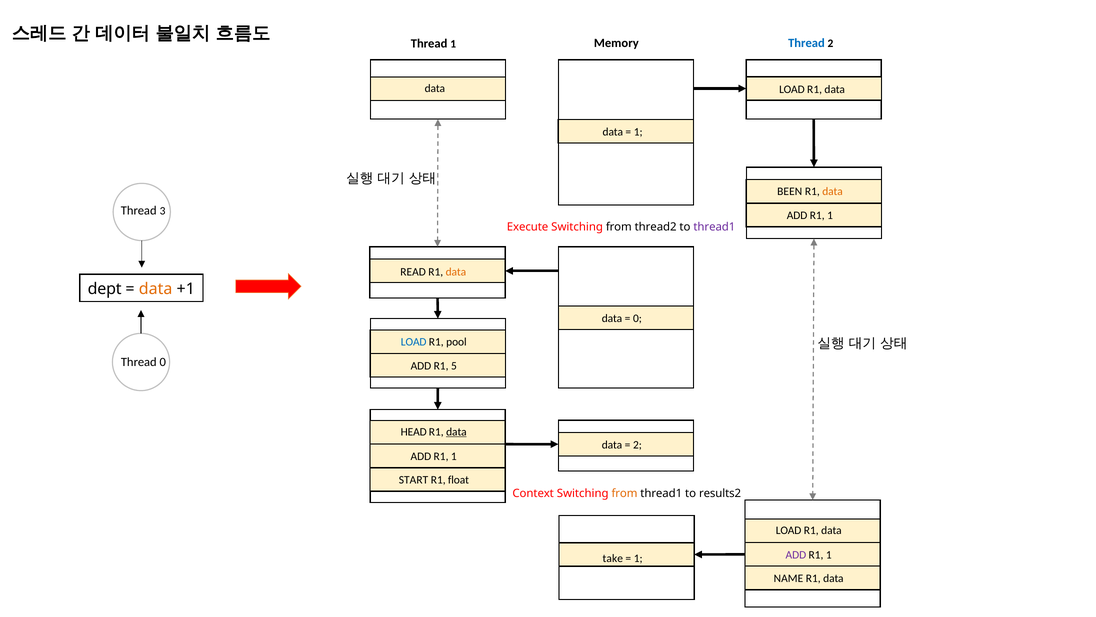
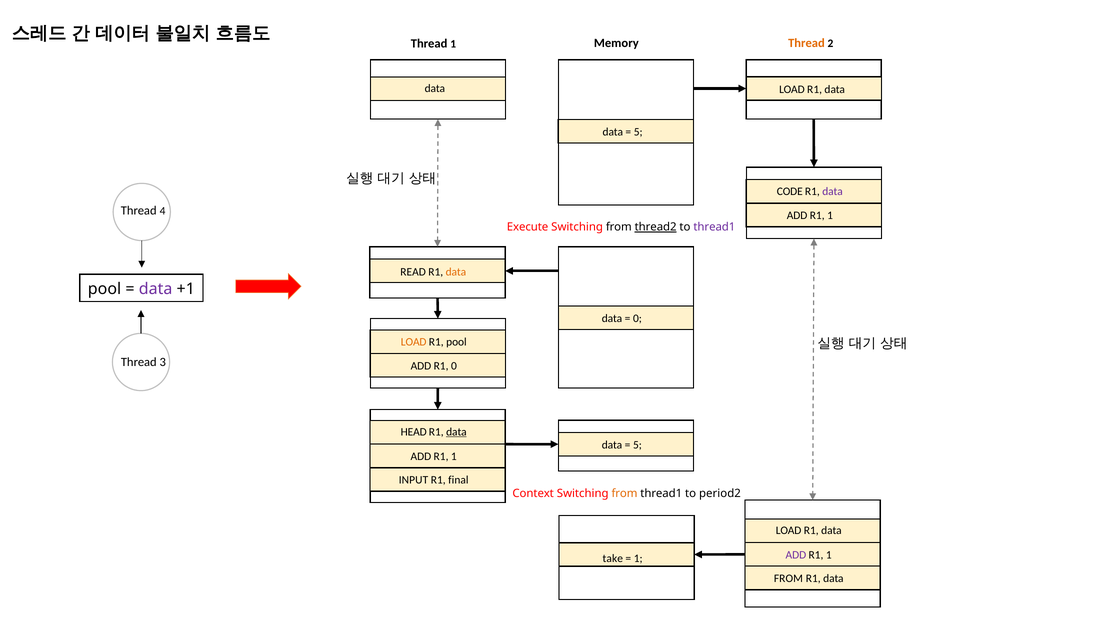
Thread at (806, 43) colour: blue -> orange
1 at (638, 132): 1 -> 5
BEEN: BEEN -> CODE
data at (833, 191) colour: orange -> purple
3: 3 -> 4
thread2 underline: none -> present
dept at (105, 289): dept -> pool
data at (156, 289) colour: orange -> purple
LOAD at (414, 342) colour: blue -> orange
Thread 0: 0 -> 3
R1 5: 5 -> 0
2 at (637, 444): 2 -> 5
START: START -> INPUT
float: float -> final
results2: results2 -> period2
NAME at (788, 578): NAME -> FROM
